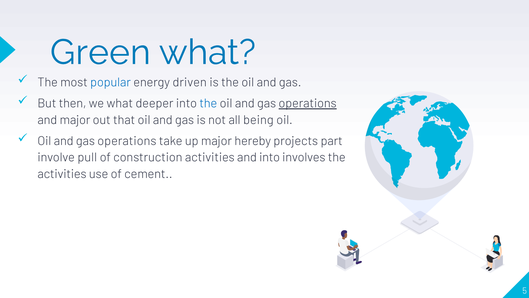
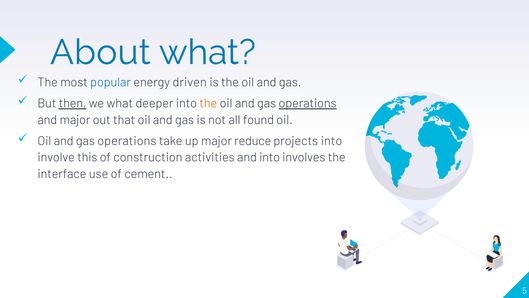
Green: Green -> About
then underline: none -> present
the at (208, 103) colour: blue -> orange
being: being -> found
hereby: hereby -> reduce
projects part: part -> into
pull: pull -> this
activities at (62, 174): activities -> interface
